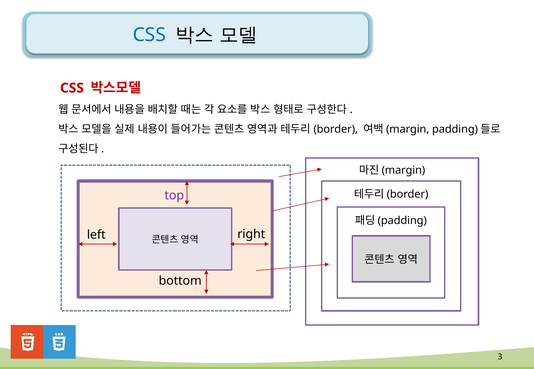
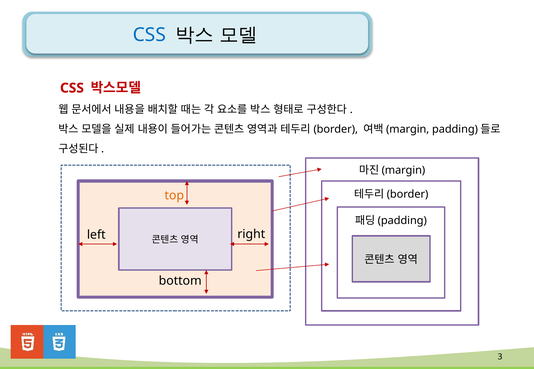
top colour: purple -> orange
